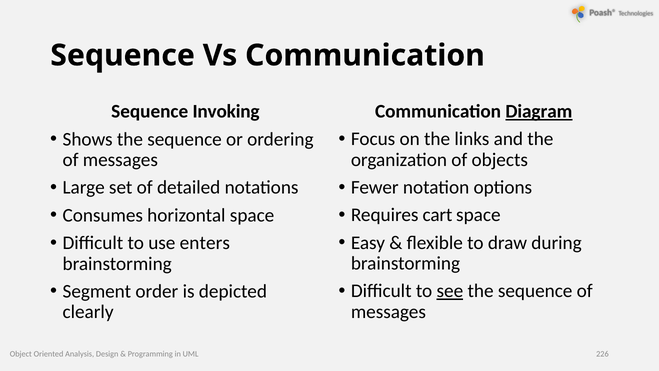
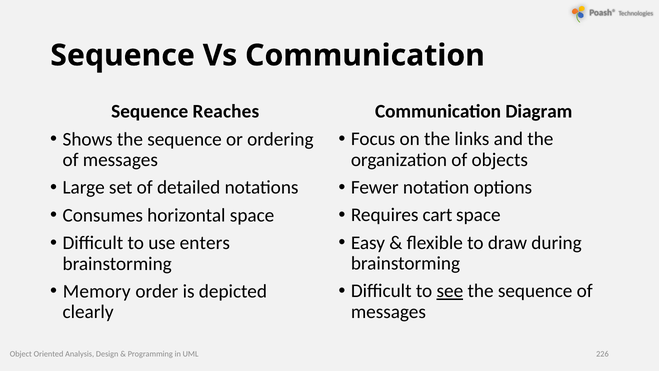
Diagram underline: present -> none
Invoking: Invoking -> Reaches
Segment: Segment -> Memory
